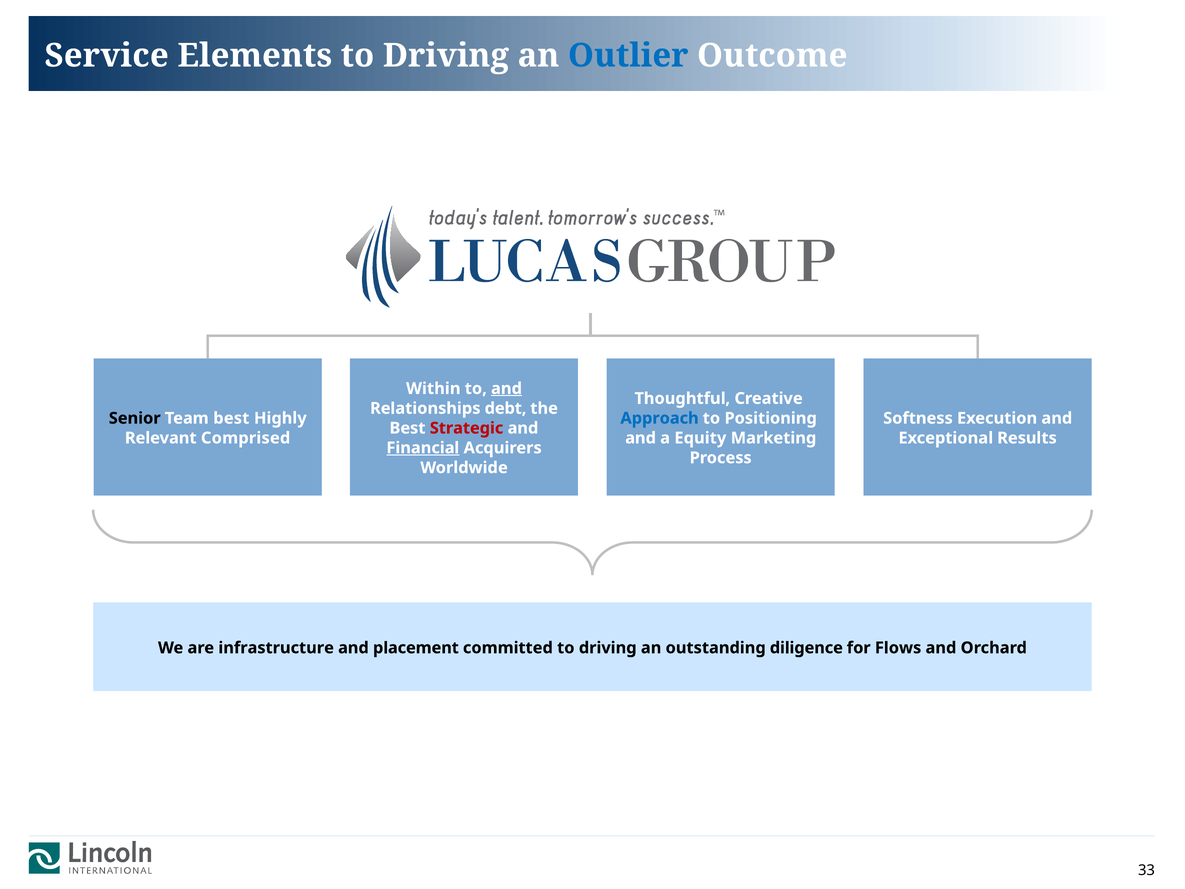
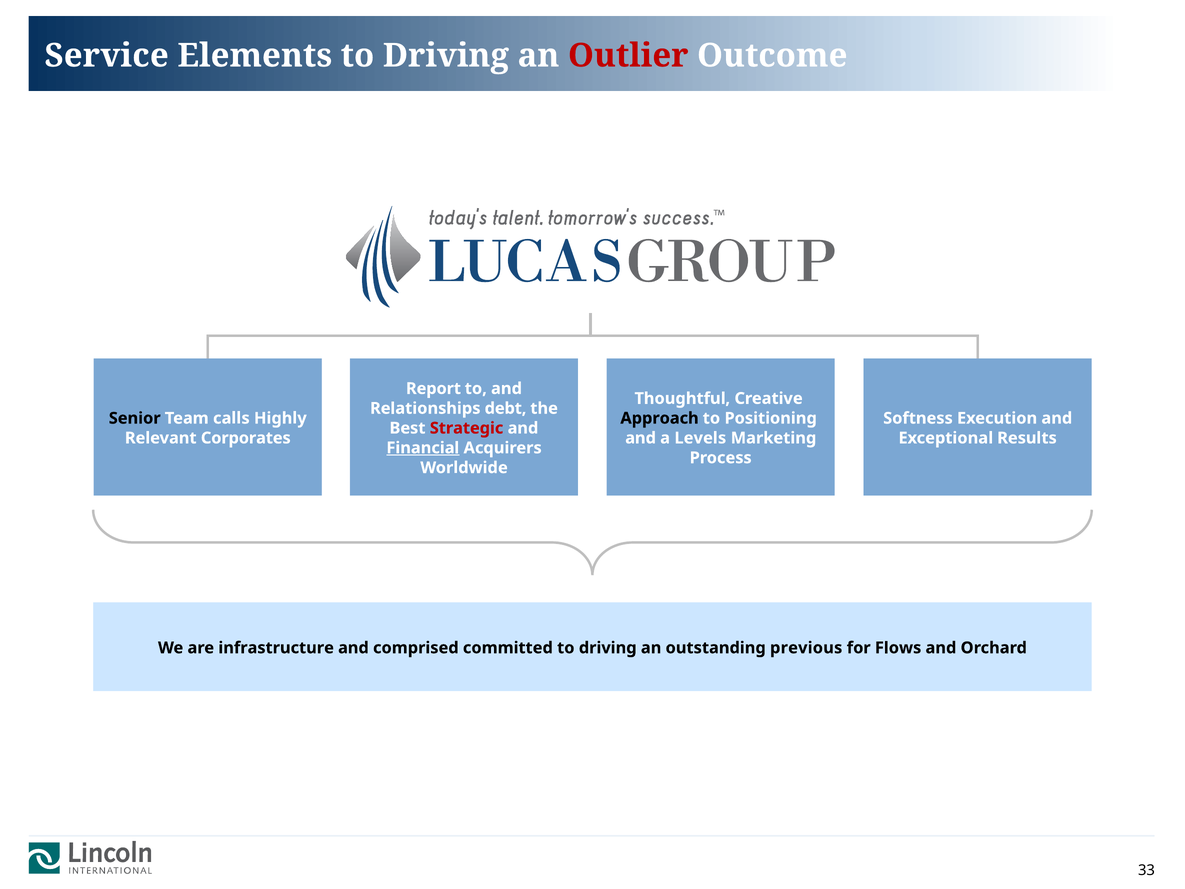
Outlier colour: blue -> red
Within: Within -> Report
and at (506, 388) underline: present -> none
Team best: best -> calls
Approach colour: blue -> black
Comprised: Comprised -> Corporates
Equity: Equity -> Levels
placement: placement -> comprised
diligence: diligence -> previous
